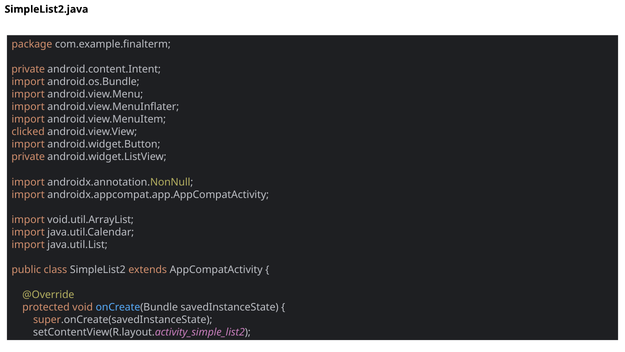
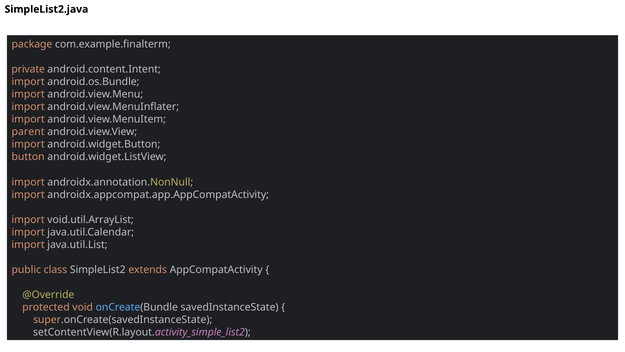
clicked: clicked -> parent
private at (28, 157): private -> button
